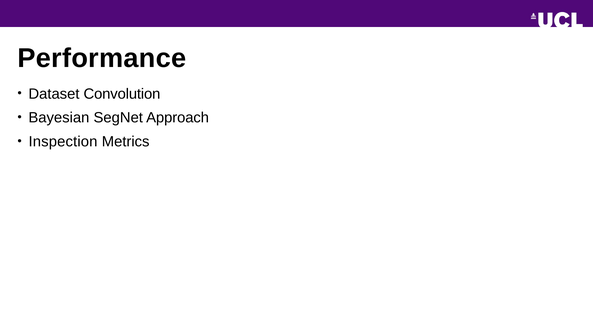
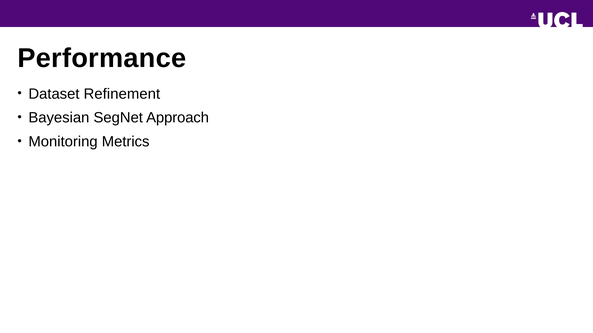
Convolution: Convolution -> Refinement
Inspection: Inspection -> Monitoring
